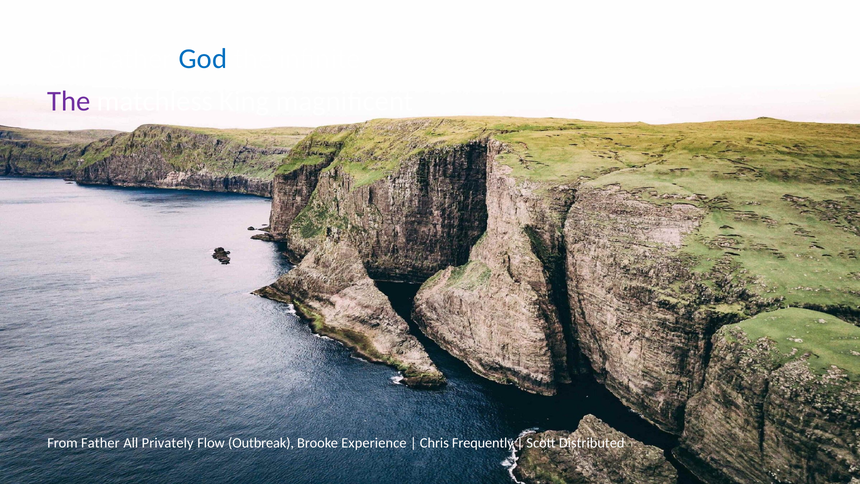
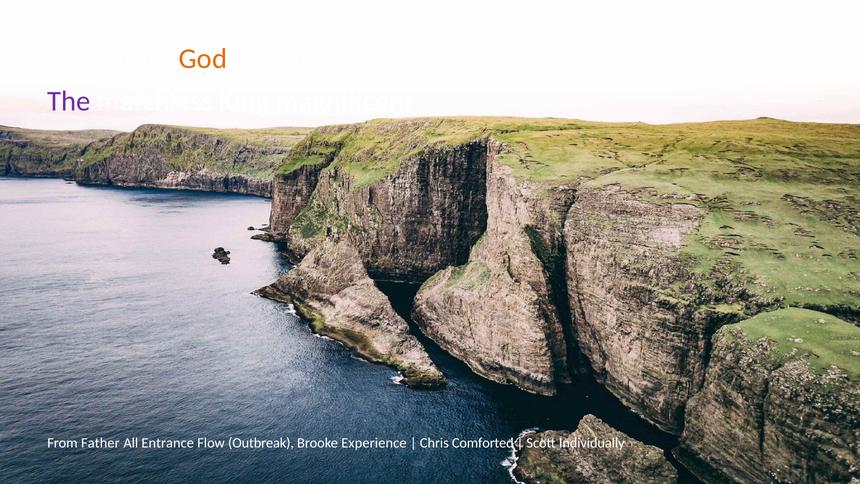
God colour: blue -> orange
Privately: Privately -> Entrance
Frequently: Frequently -> Comforted
Distributed: Distributed -> Individually
